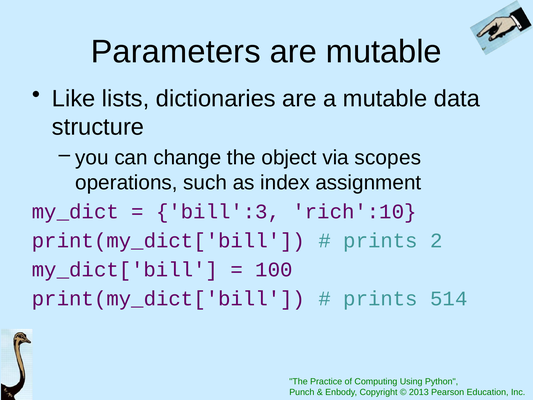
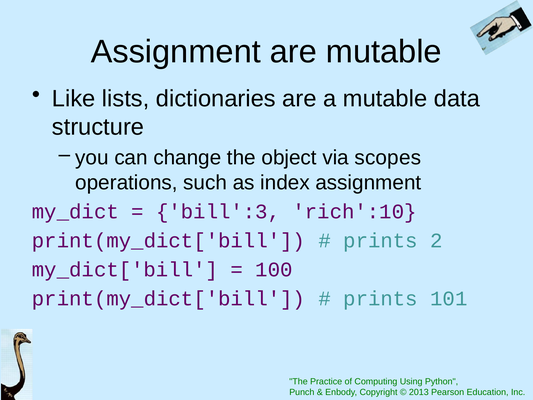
Parameters at (176, 52): Parameters -> Assignment
514: 514 -> 101
